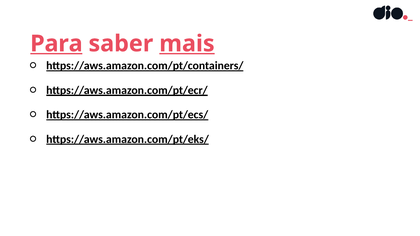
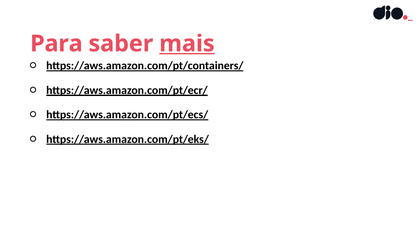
Para underline: present -> none
